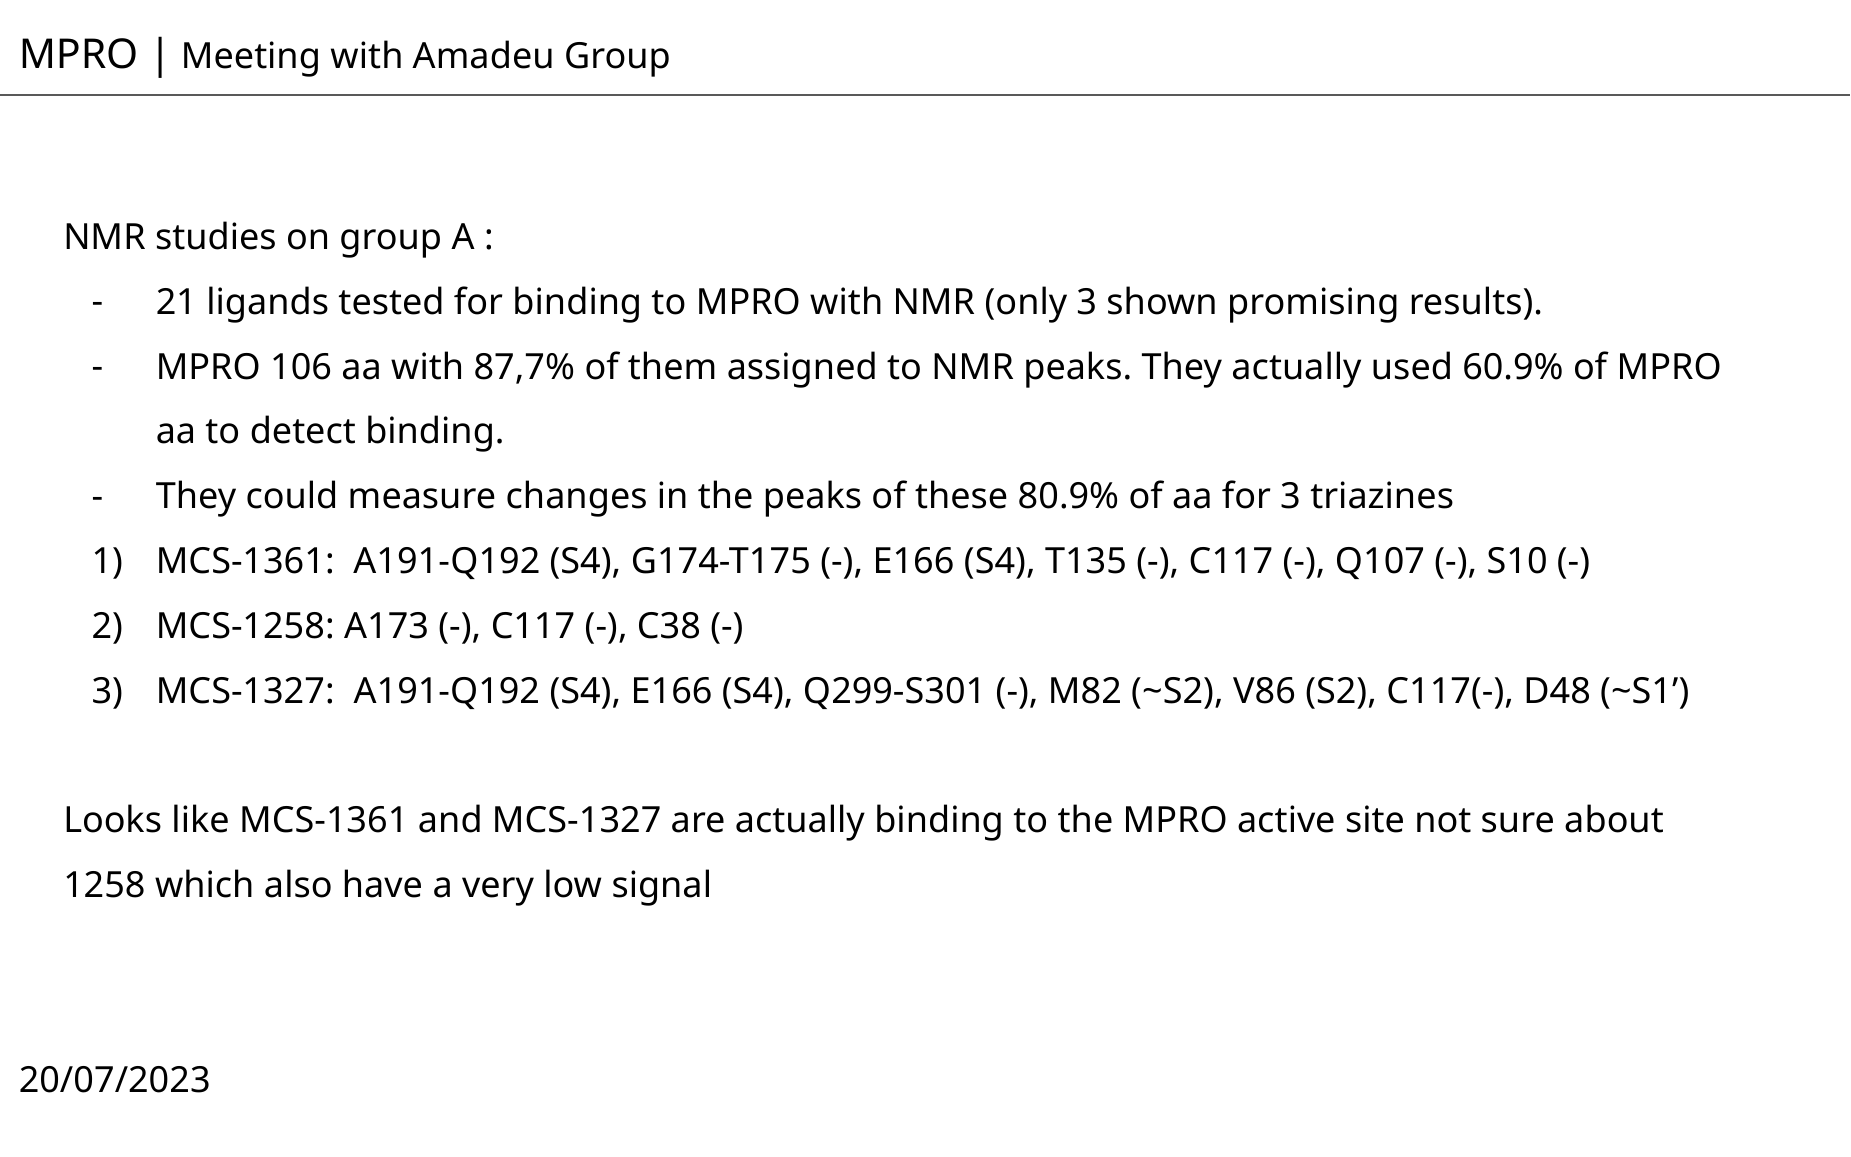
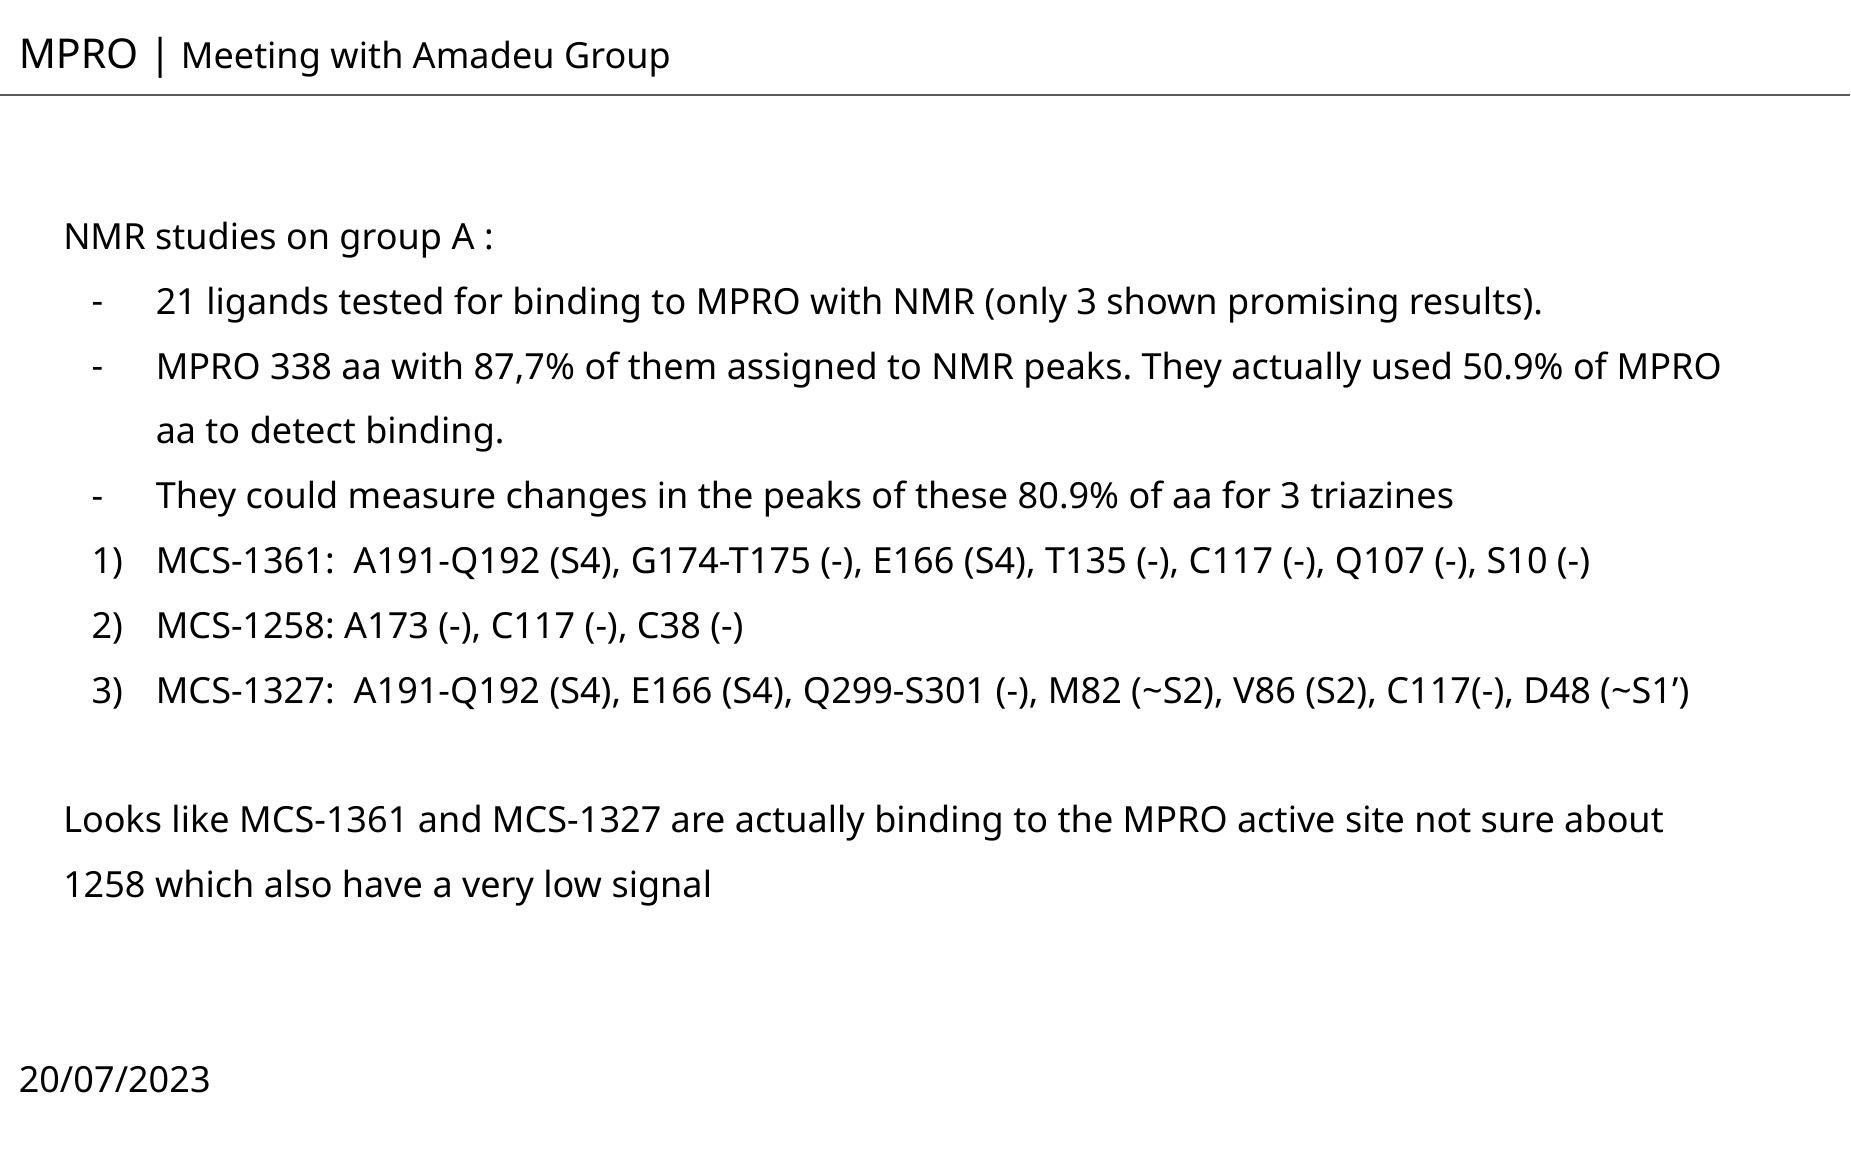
106: 106 -> 338
60.9%: 60.9% -> 50.9%
